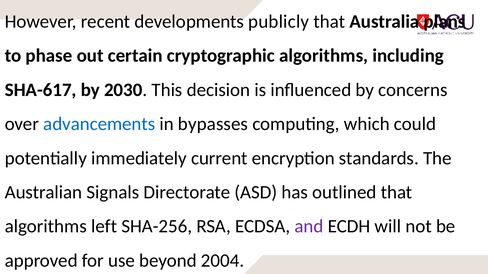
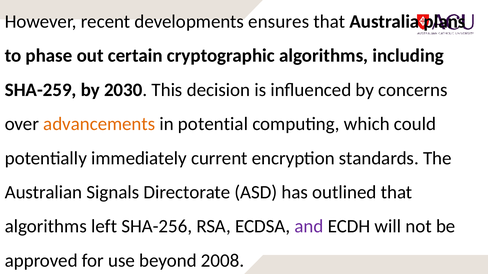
publicly: publicly -> ensures
SHA-617: SHA-617 -> SHA-259
advancements colour: blue -> orange
bypasses: bypasses -> potential
2004: 2004 -> 2008
